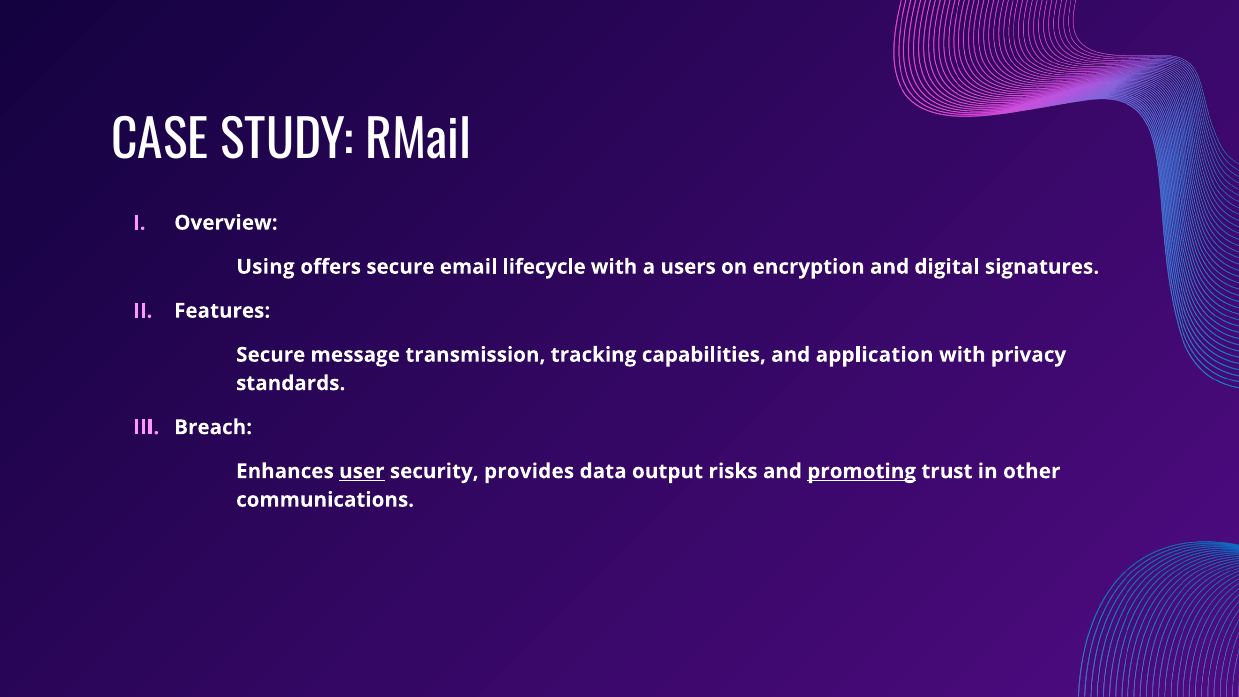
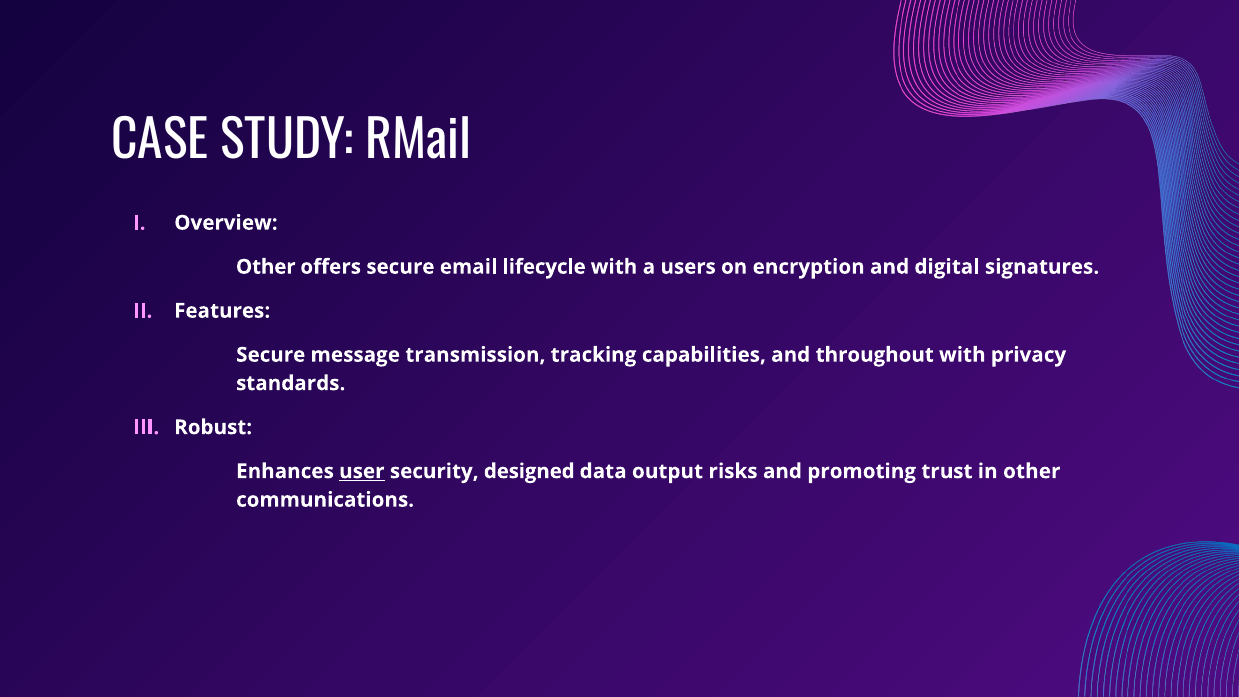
Using at (266, 267): Using -> Other
application: application -> throughout
Breach: Breach -> Robust
provides: provides -> designed
promoting underline: present -> none
